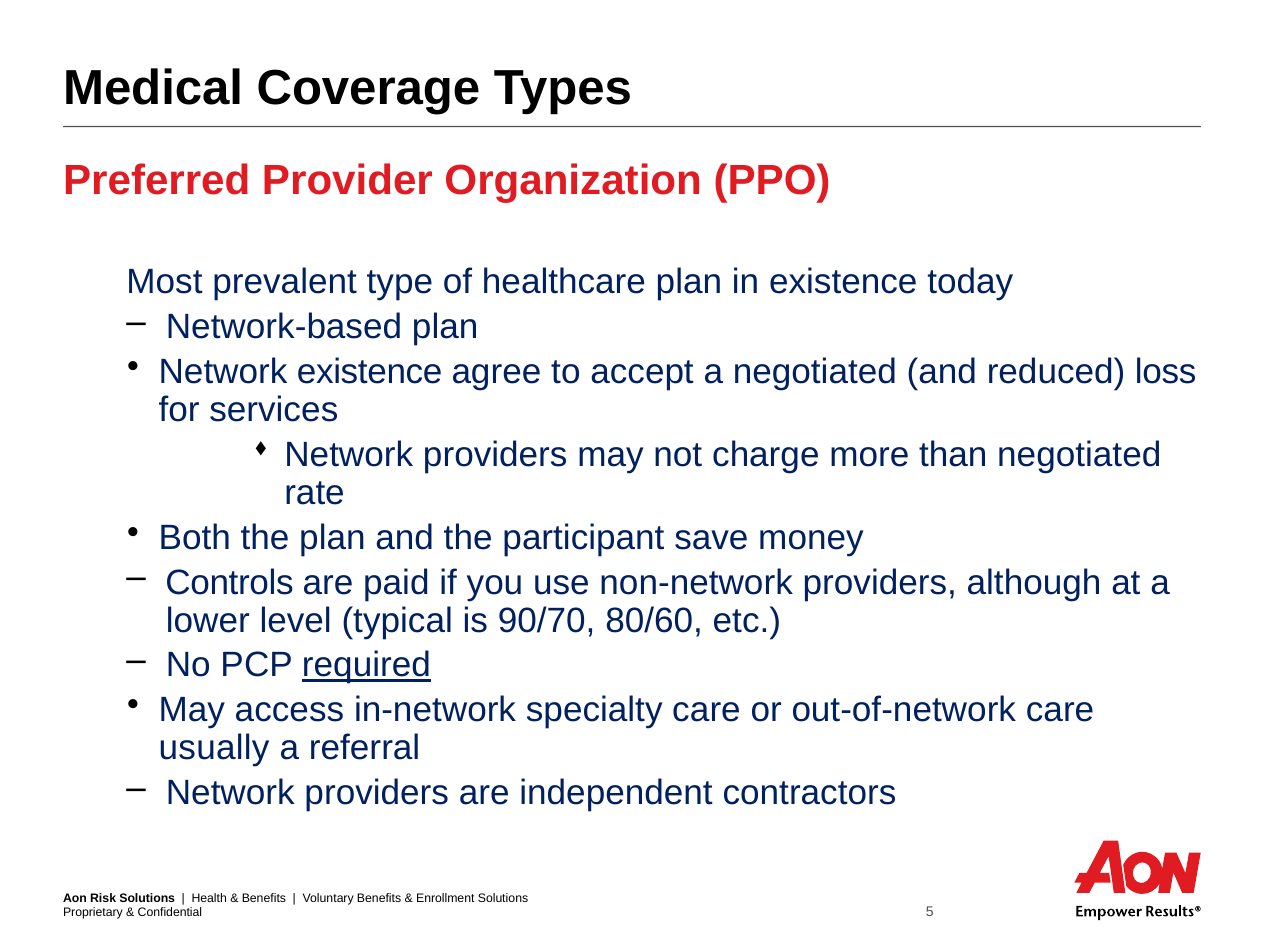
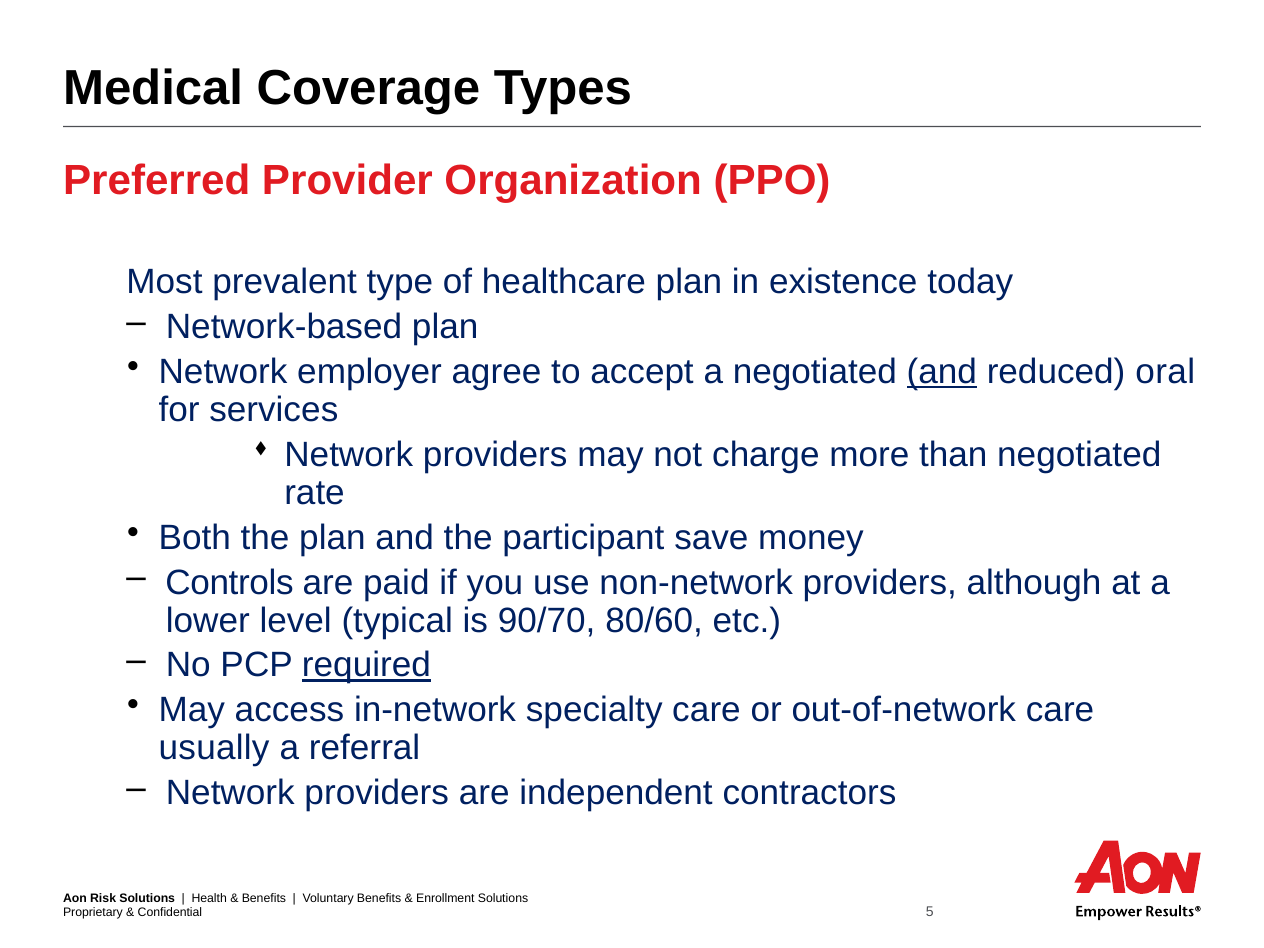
Network existence: existence -> employer
and at (942, 372) underline: none -> present
loss: loss -> oral
